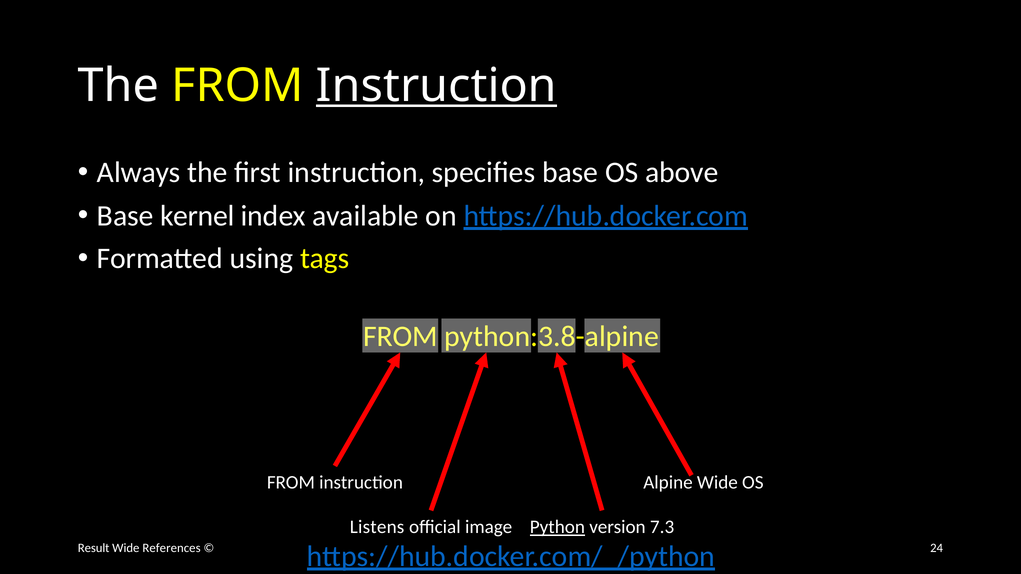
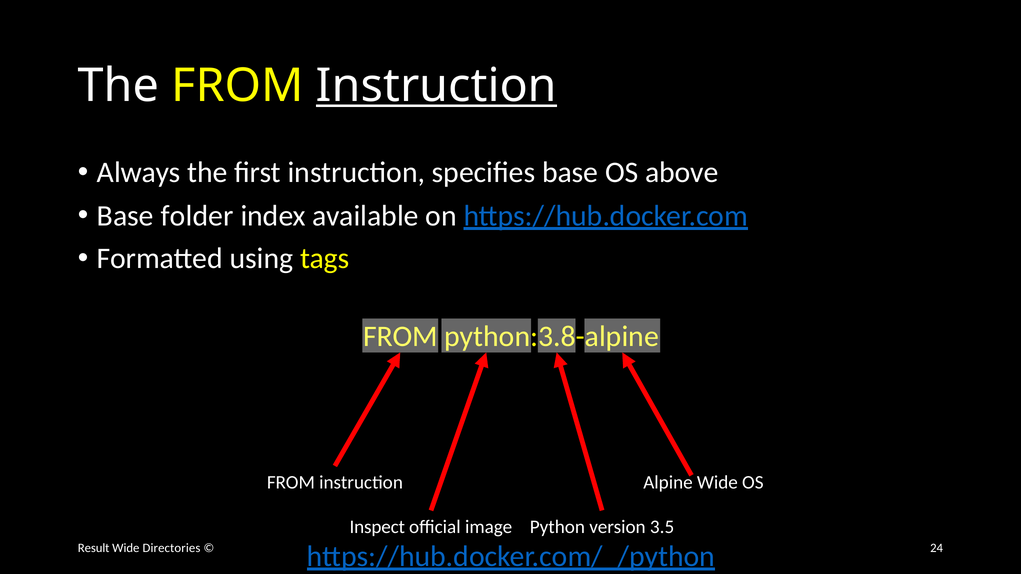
kernel: kernel -> folder
Listens: Listens -> Inspect
Python underline: present -> none
7.3: 7.3 -> 3.5
References: References -> Directories
